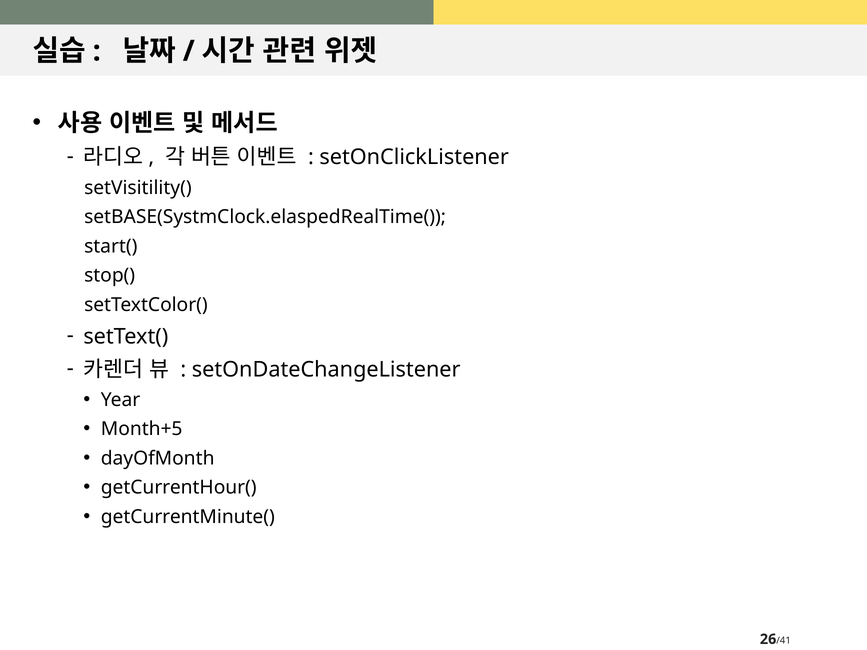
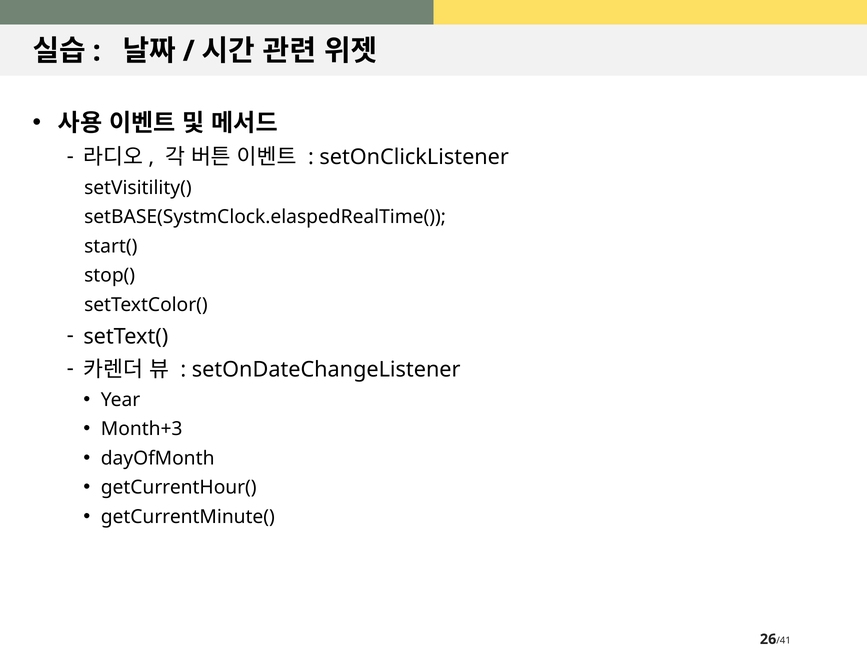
Month+5: Month+5 -> Month+3
